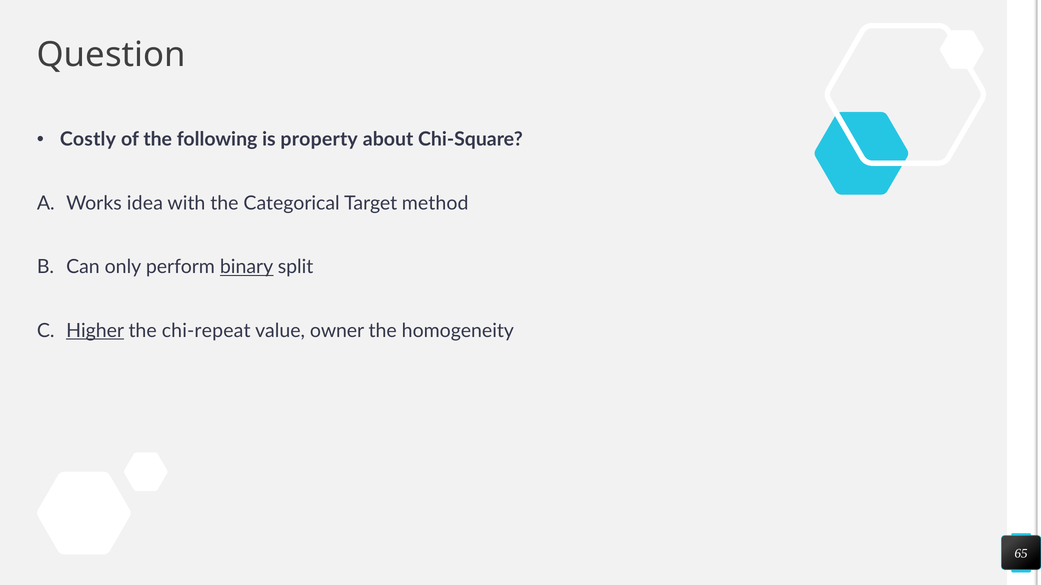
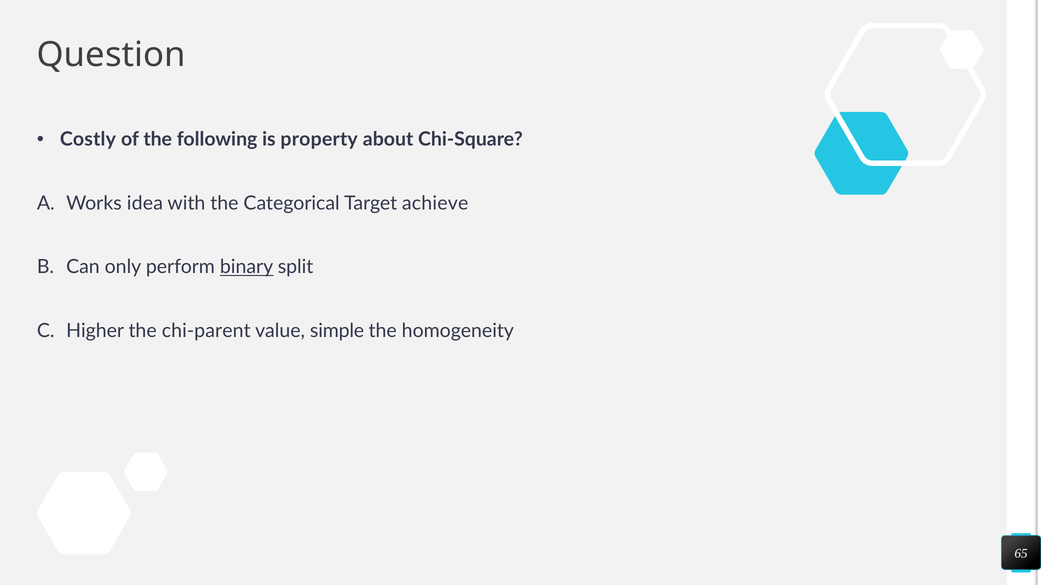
method: method -> achieve
Higher underline: present -> none
chi-repeat: chi-repeat -> chi-parent
owner: owner -> simple
